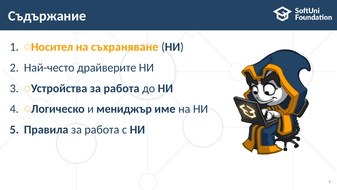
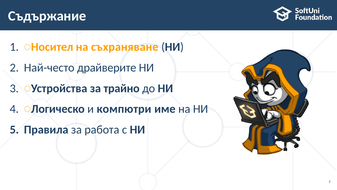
работа at (122, 88): работа -> трайно
мениджър: мениджър -> компютри
